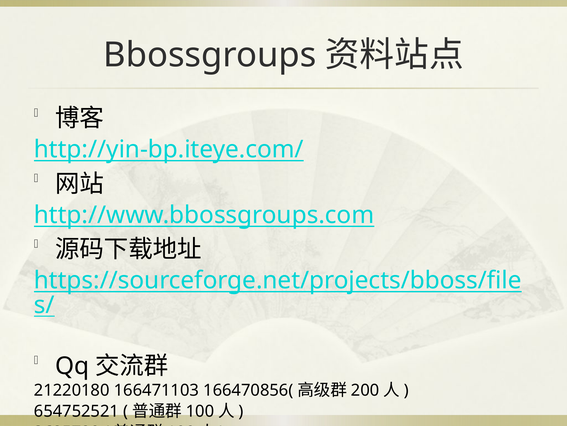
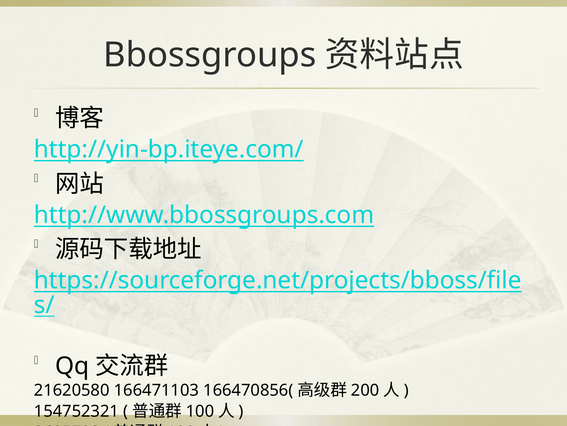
21220180: 21220180 -> 21620580
654752521: 654752521 -> 154752321
